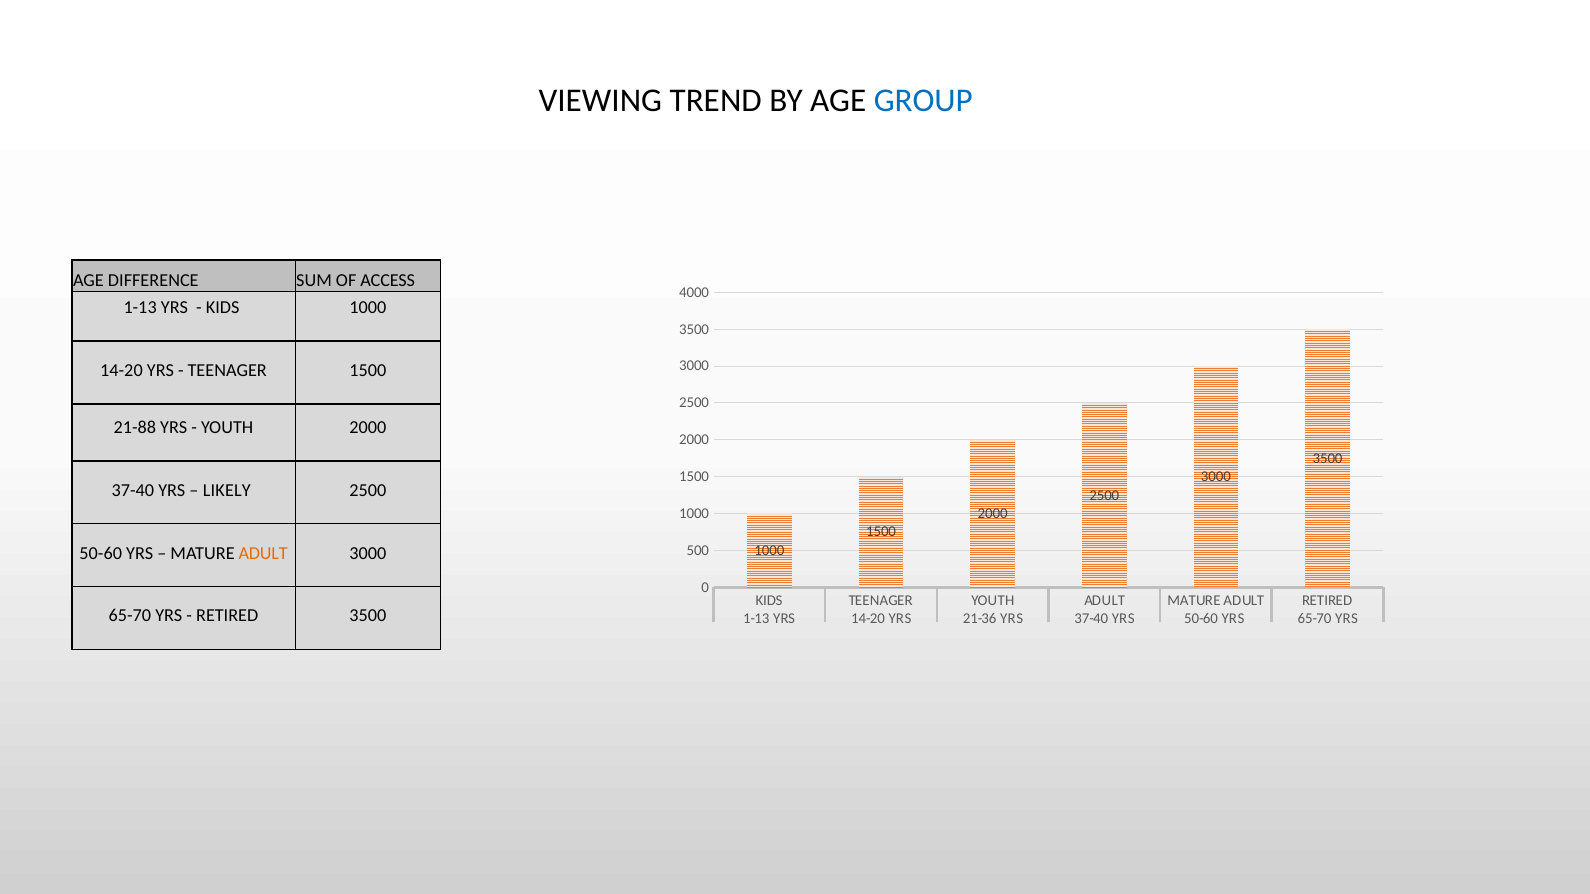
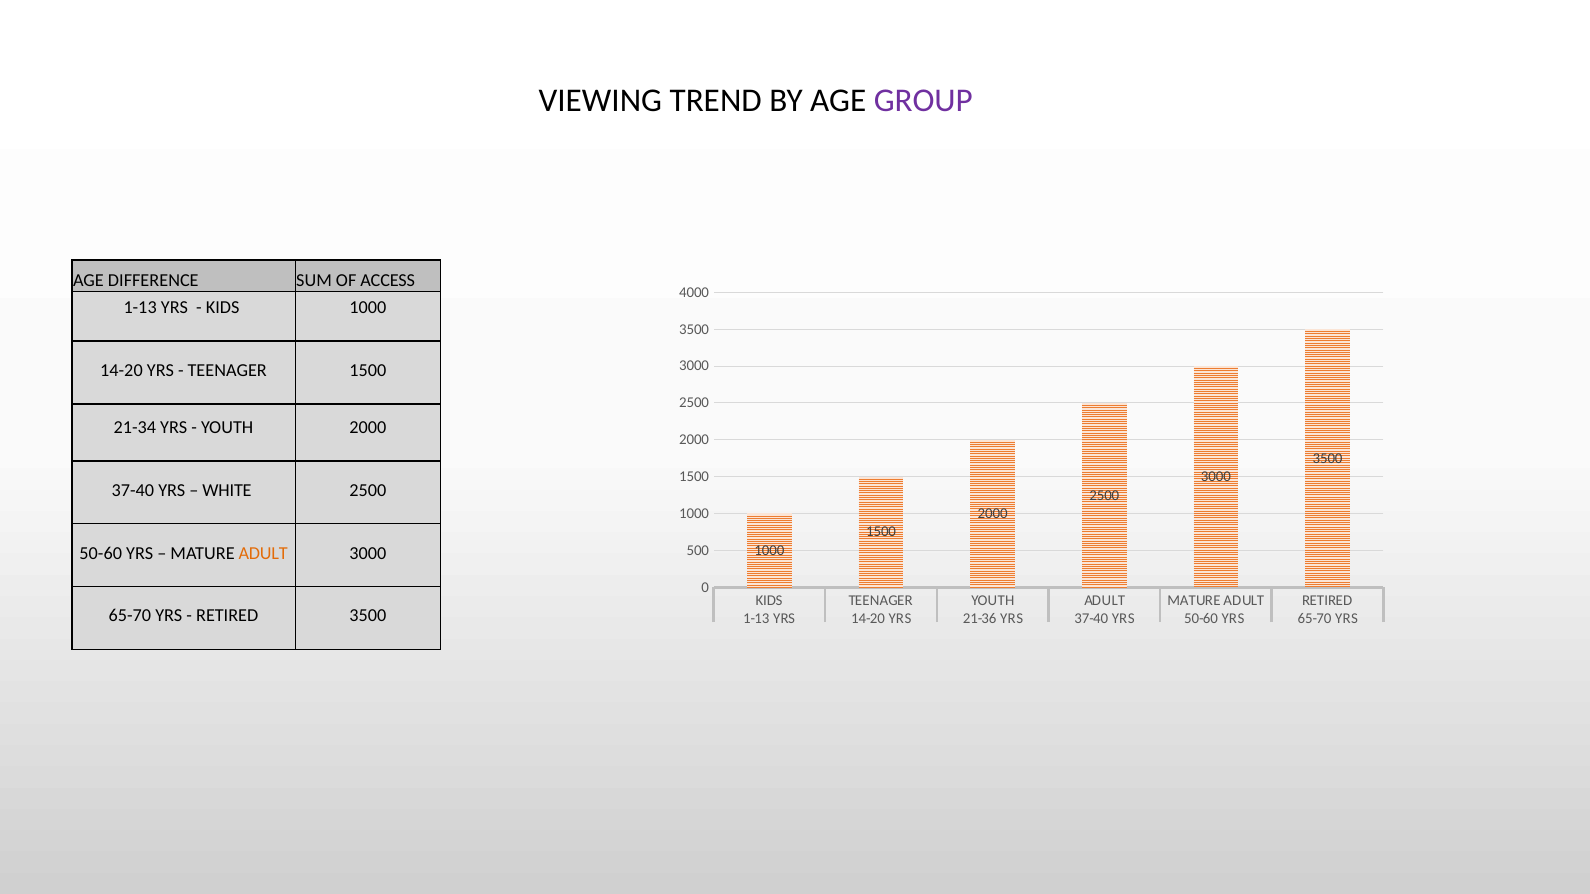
GROUP colour: blue -> purple
21-88: 21-88 -> 21-34
LIKELY: LIKELY -> WHITE
